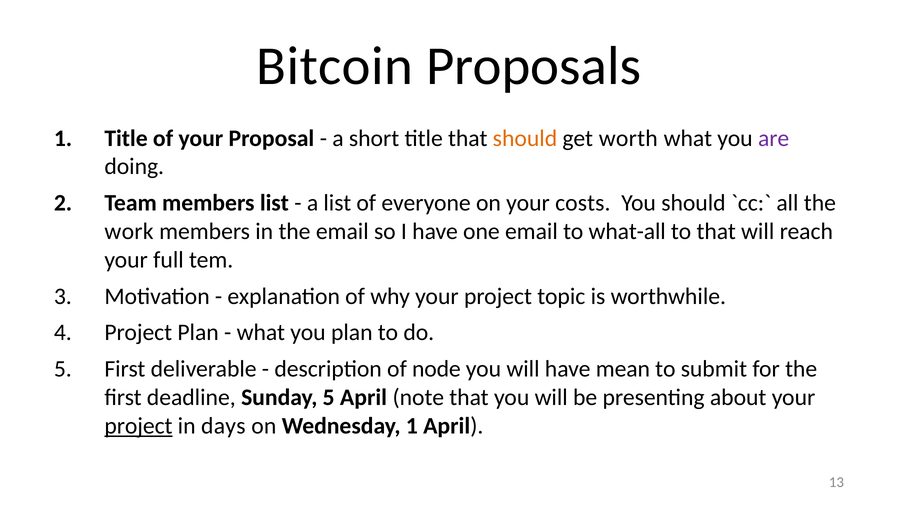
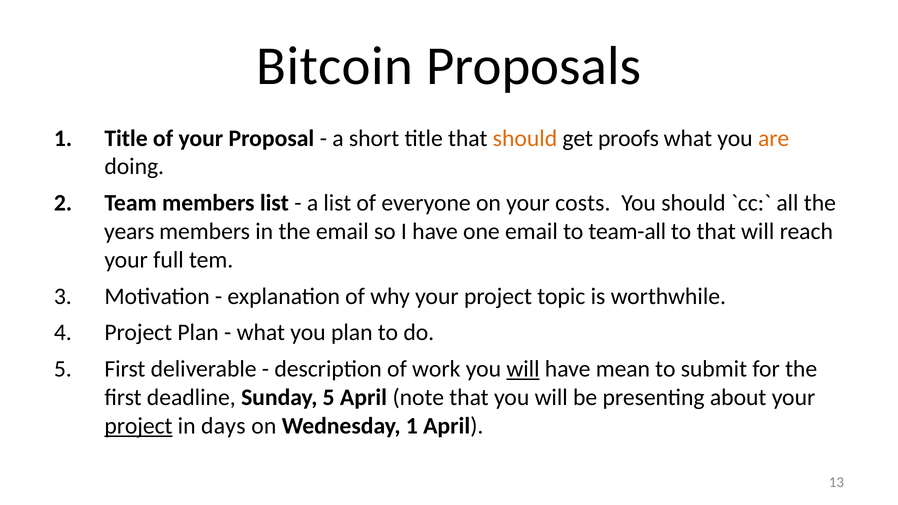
worth: worth -> proofs
are colour: purple -> orange
work: work -> years
what-all: what-all -> team-all
node: node -> work
will at (523, 369) underline: none -> present
